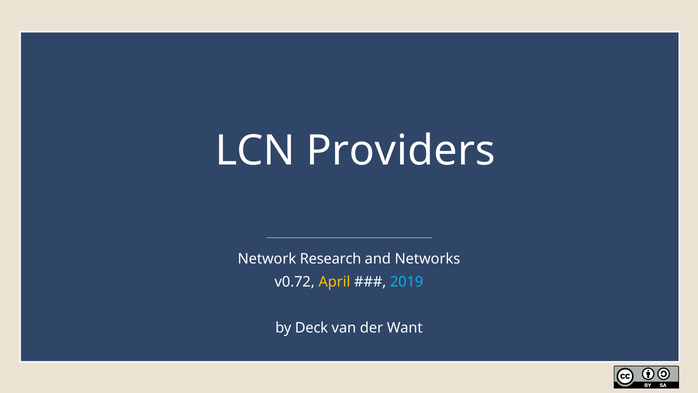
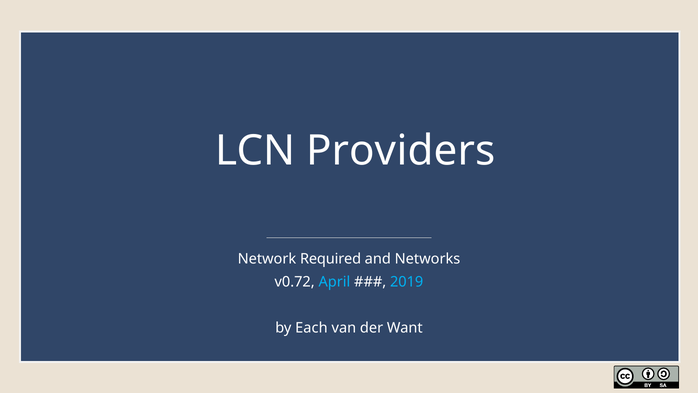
Research: Research -> Required
April colour: yellow -> light blue
Deck: Deck -> Each
